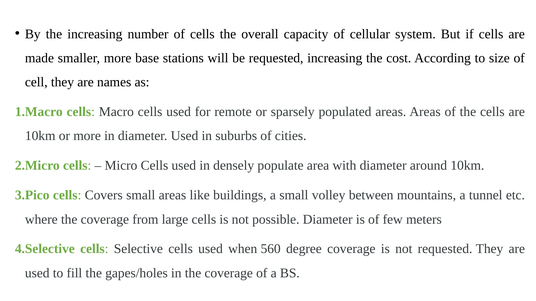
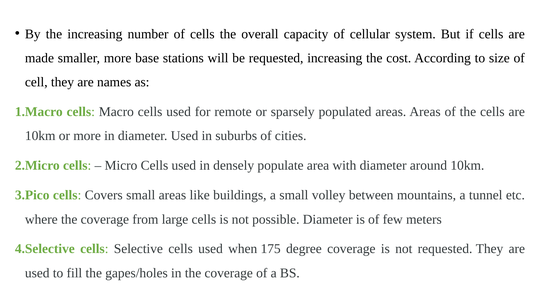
560: 560 -> 175
